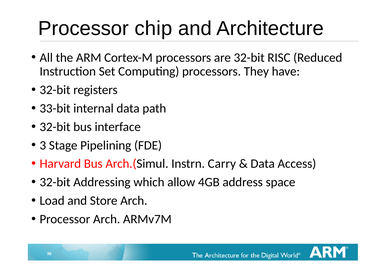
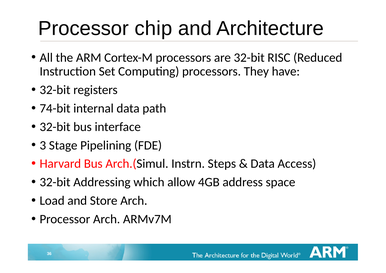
33-bit: 33-bit -> 74-bit
Carry: Carry -> Steps
